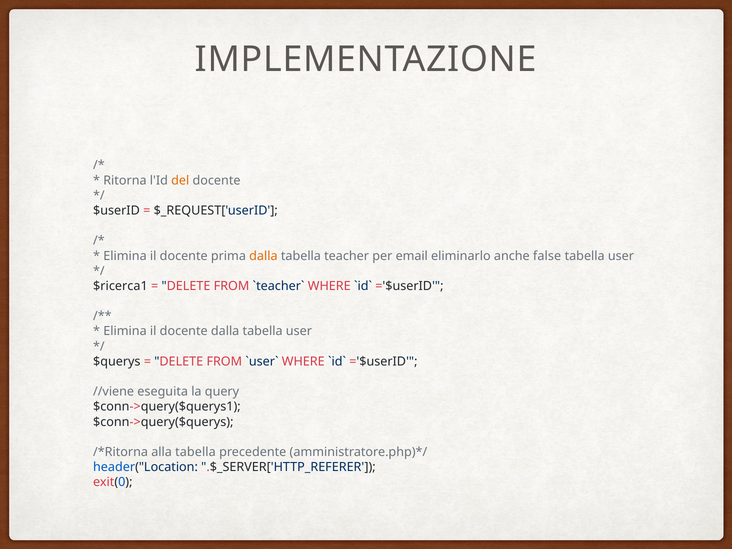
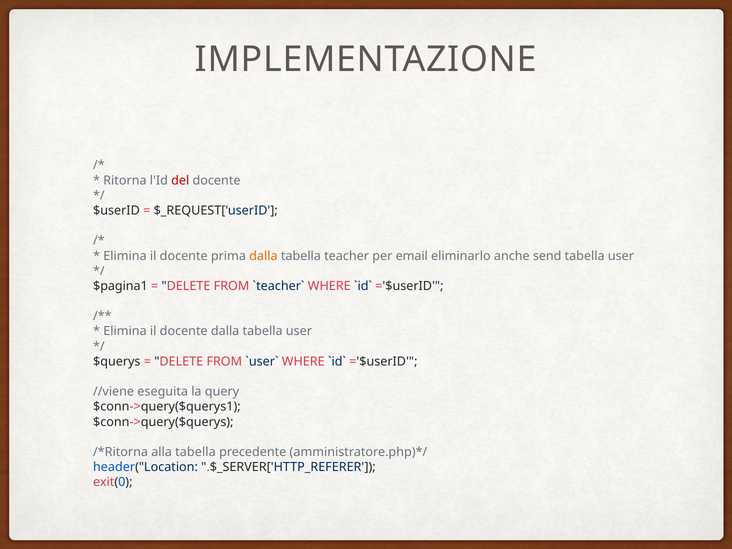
del colour: orange -> red
false: false -> send
$ricerca1: $ricerca1 -> $pagina1
